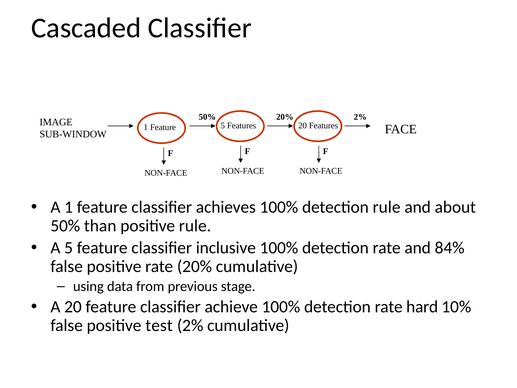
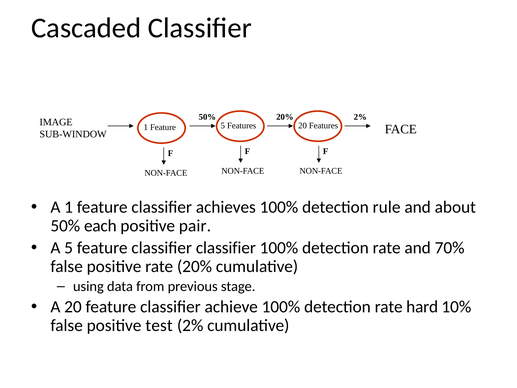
than: than -> each
positive rule: rule -> pair
classifier inclusive: inclusive -> classifier
84%: 84% -> 70%
